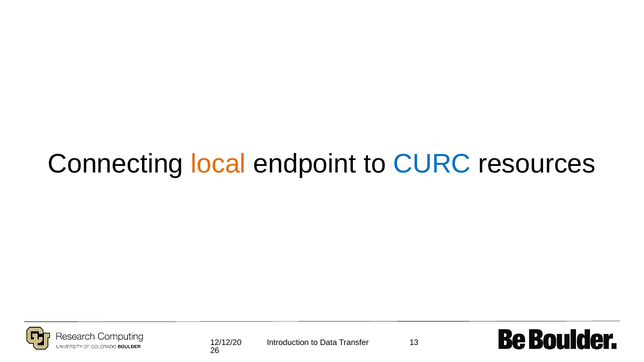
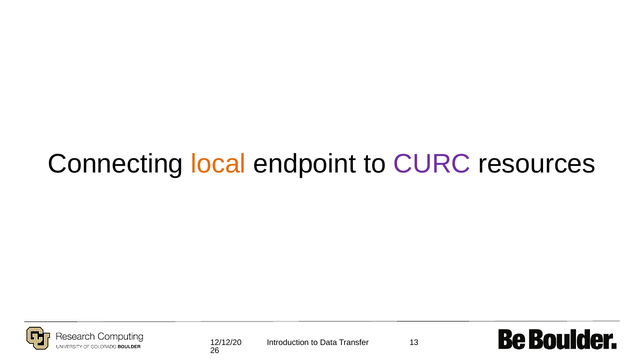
CURC colour: blue -> purple
